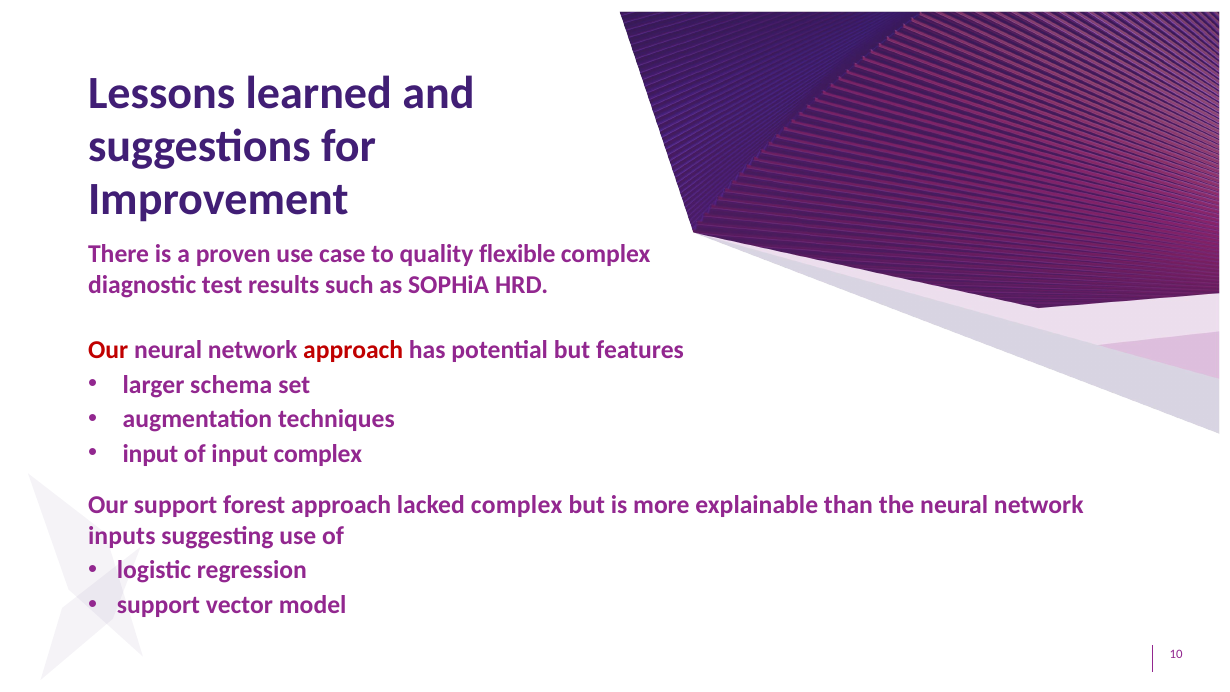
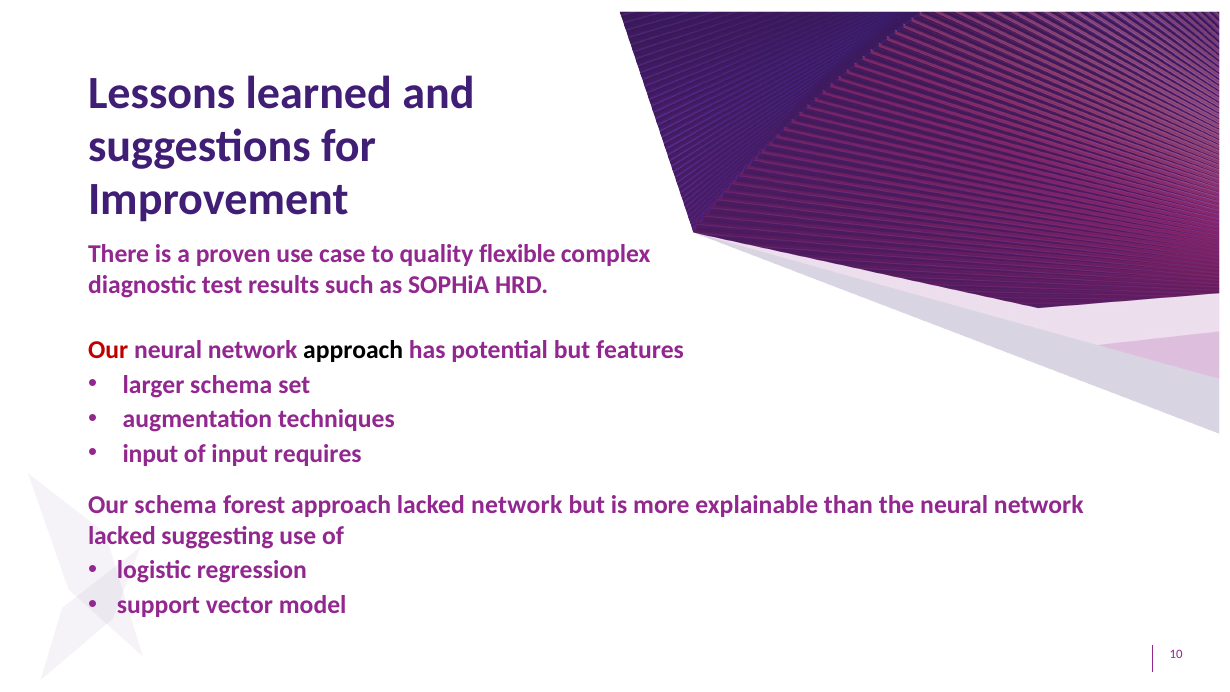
approach at (353, 350) colour: red -> black
input complex: complex -> requires
Our support: support -> schema
lacked complex: complex -> network
inputs at (122, 536): inputs -> lacked
